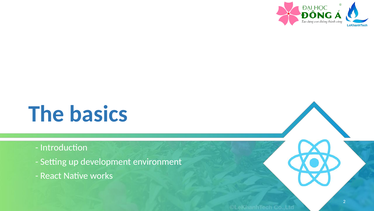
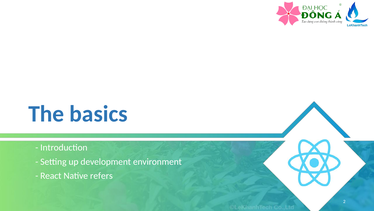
works: works -> refers
